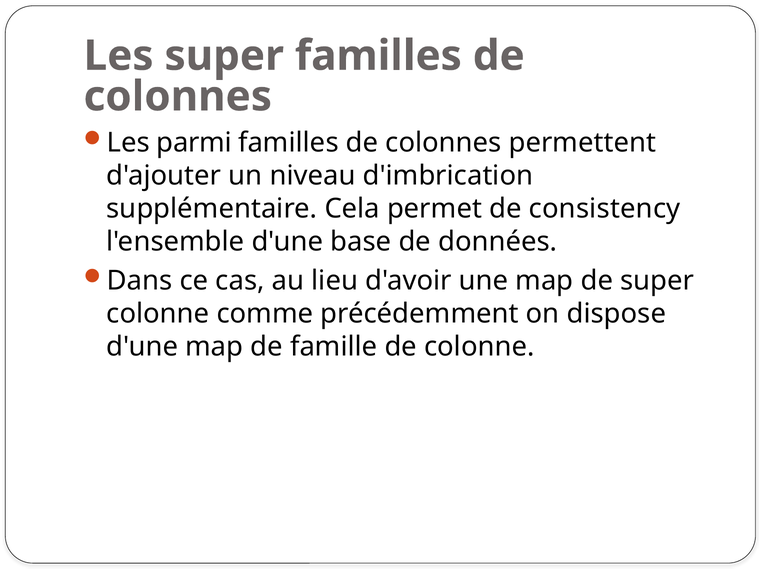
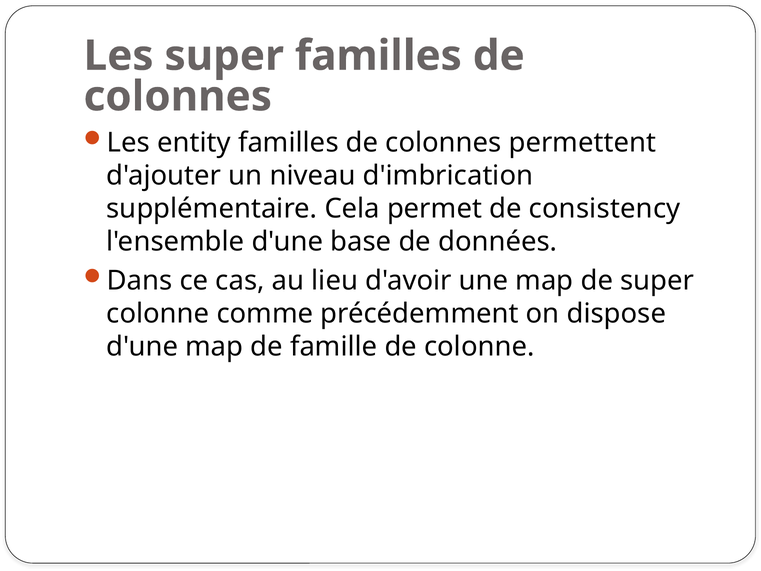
parmi: parmi -> entity
